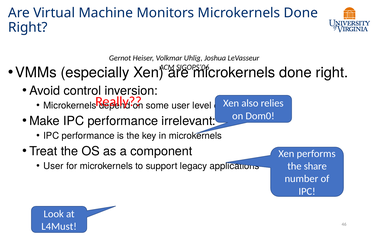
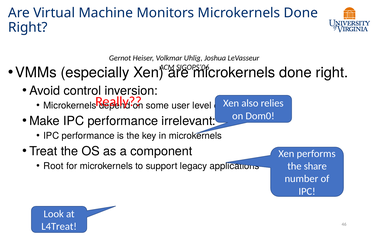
User at (54, 166): User -> Root
L4Must: L4Must -> L4Treat
